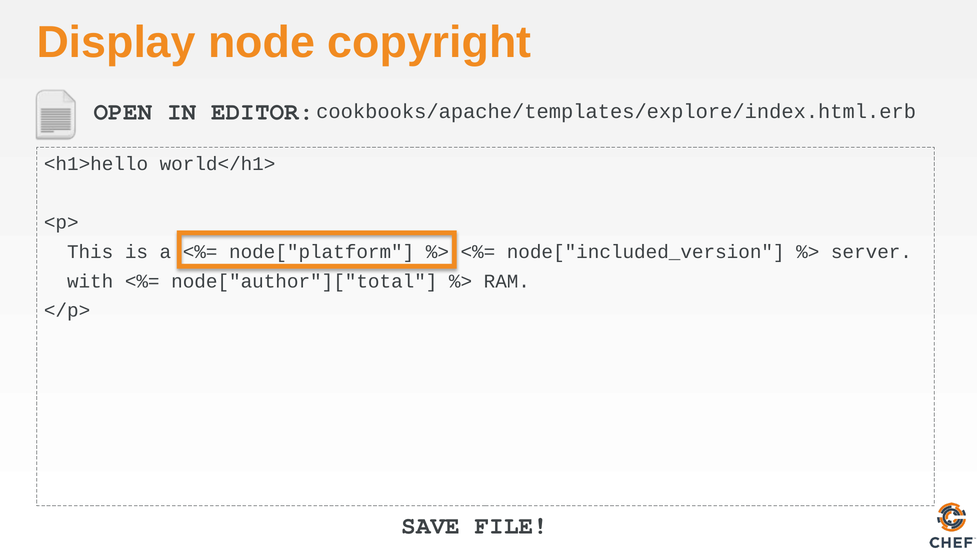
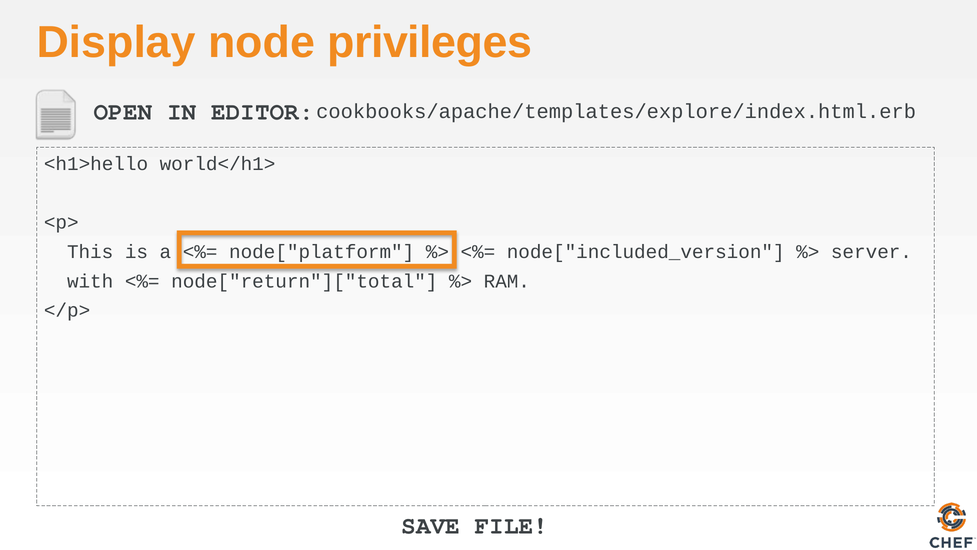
copyright: copyright -> privileges
node["author"]["total: node["author"]["total -> node["return"]["total
